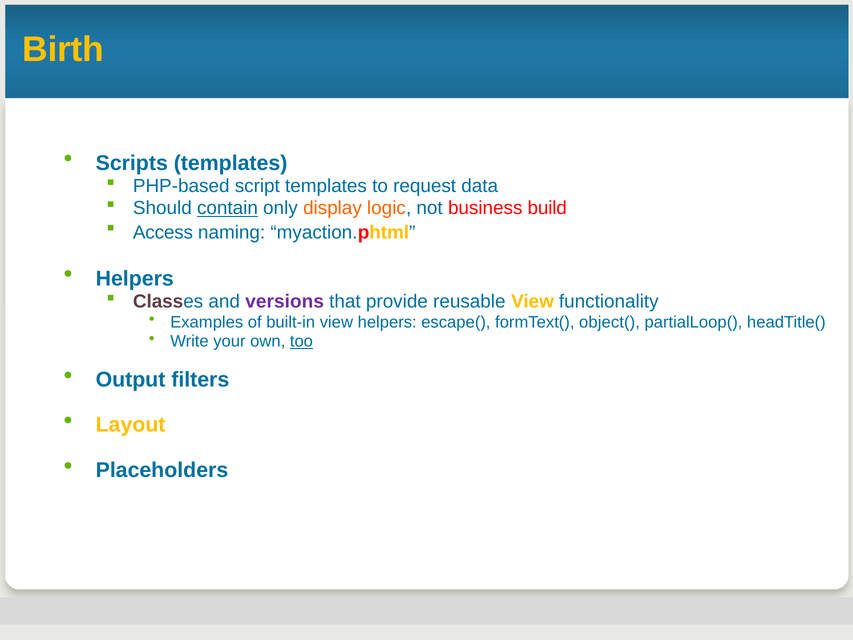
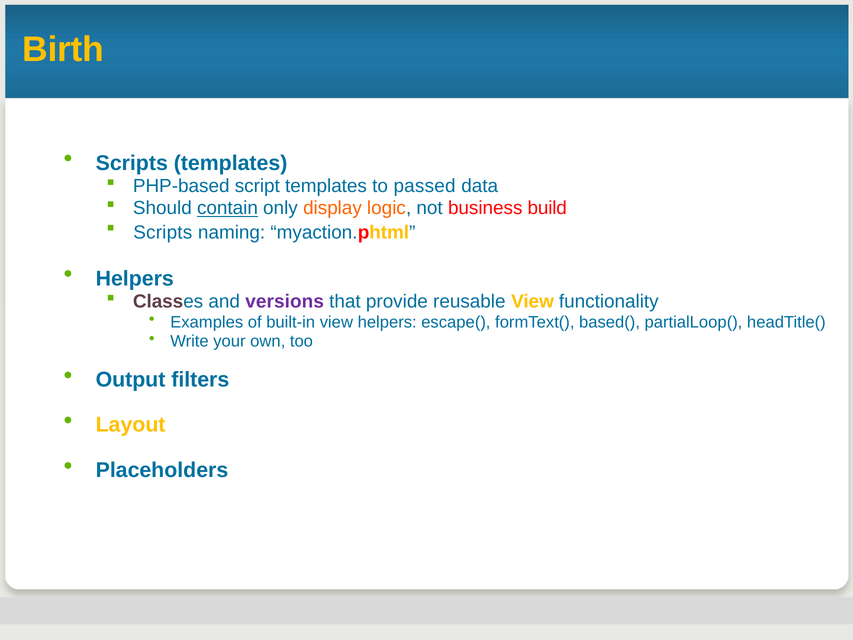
request: request -> passed
Access at (163, 232): Access -> Scripts
object(: object( -> based(
too underline: present -> none
